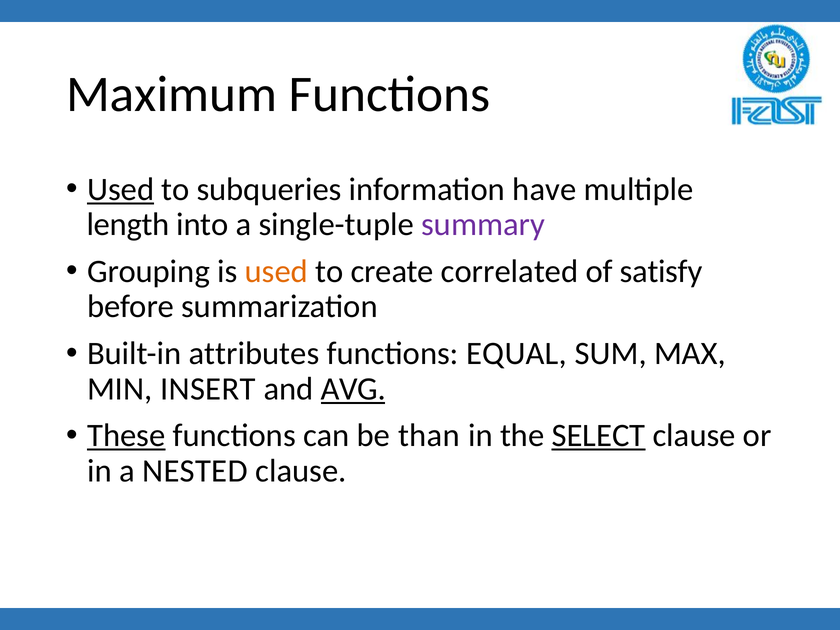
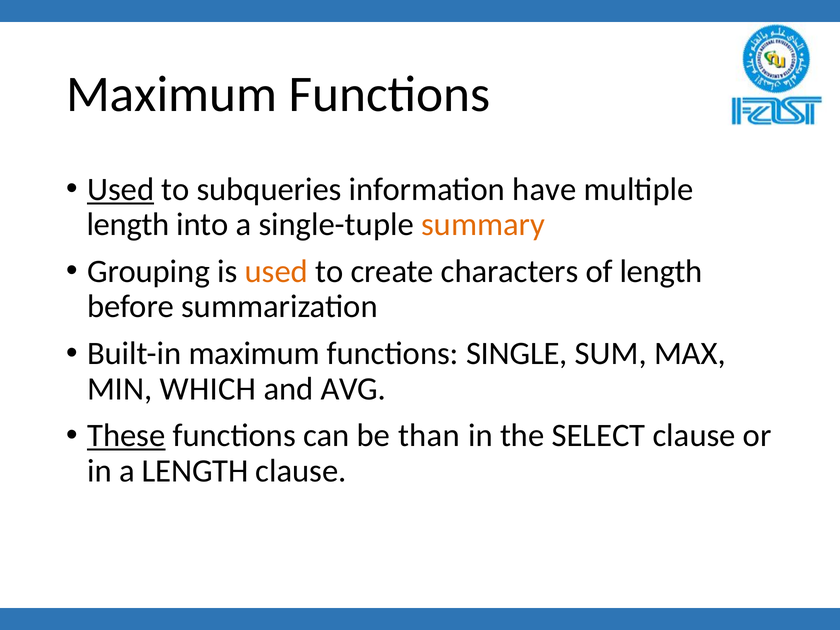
summary colour: purple -> orange
correlated: correlated -> characters
of satisfy: satisfy -> length
Built-in attributes: attributes -> maximum
EQUAL: EQUAL -> SINGLE
INSERT: INSERT -> WHICH
AVG underline: present -> none
SELECT underline: present -> none
a NESTED: NESTED -> LENGTH
